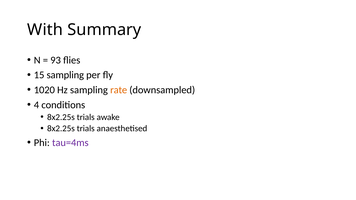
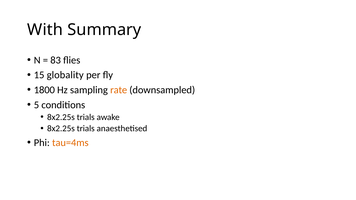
93: 93 -> 83
15 sampling: sampling -> globality
1020: 1020 -> 1800
4: 4 -> 5
tau=4ms colour: purple -> orange
